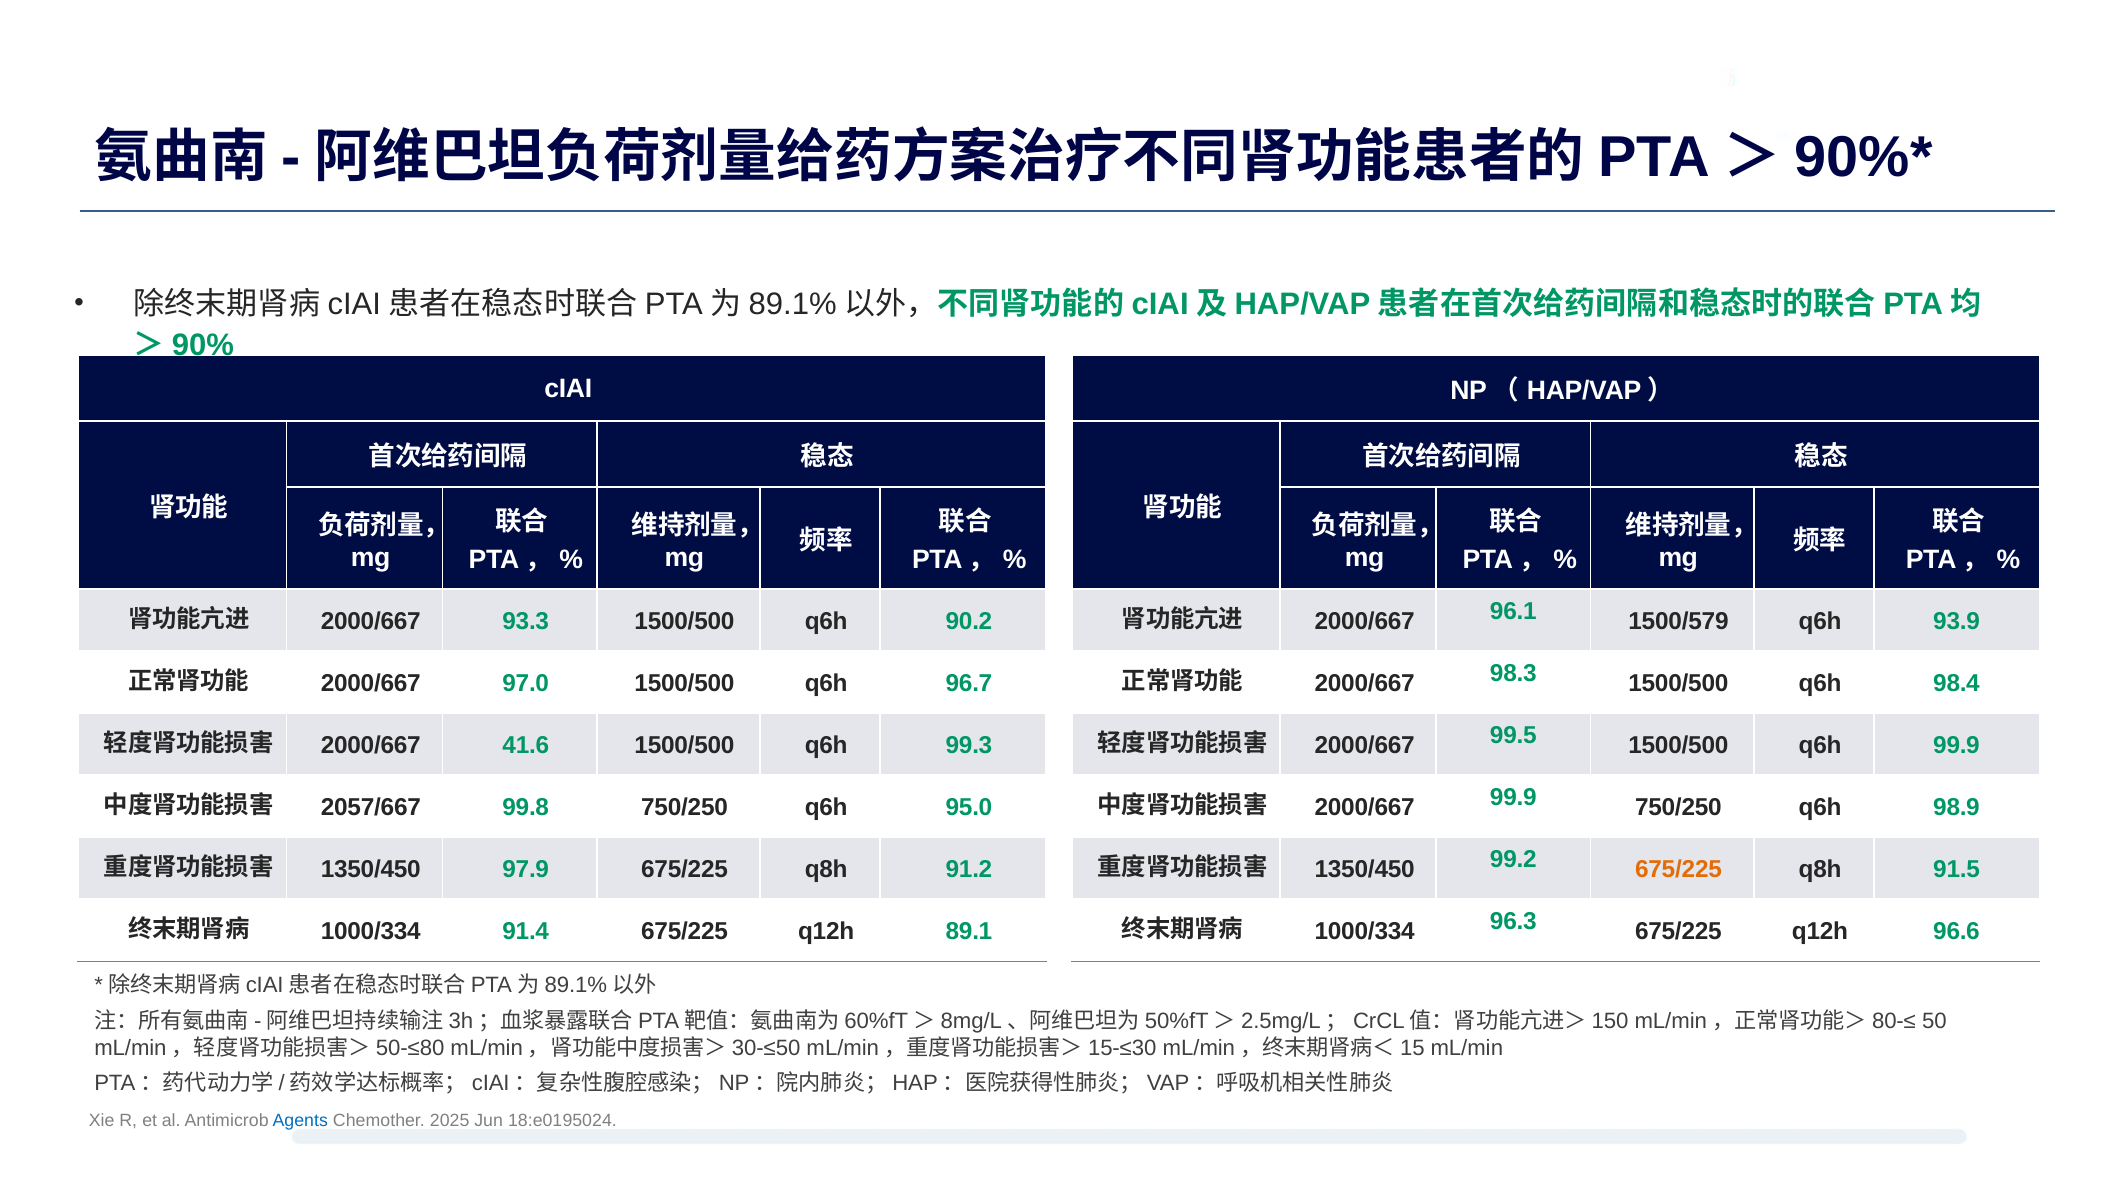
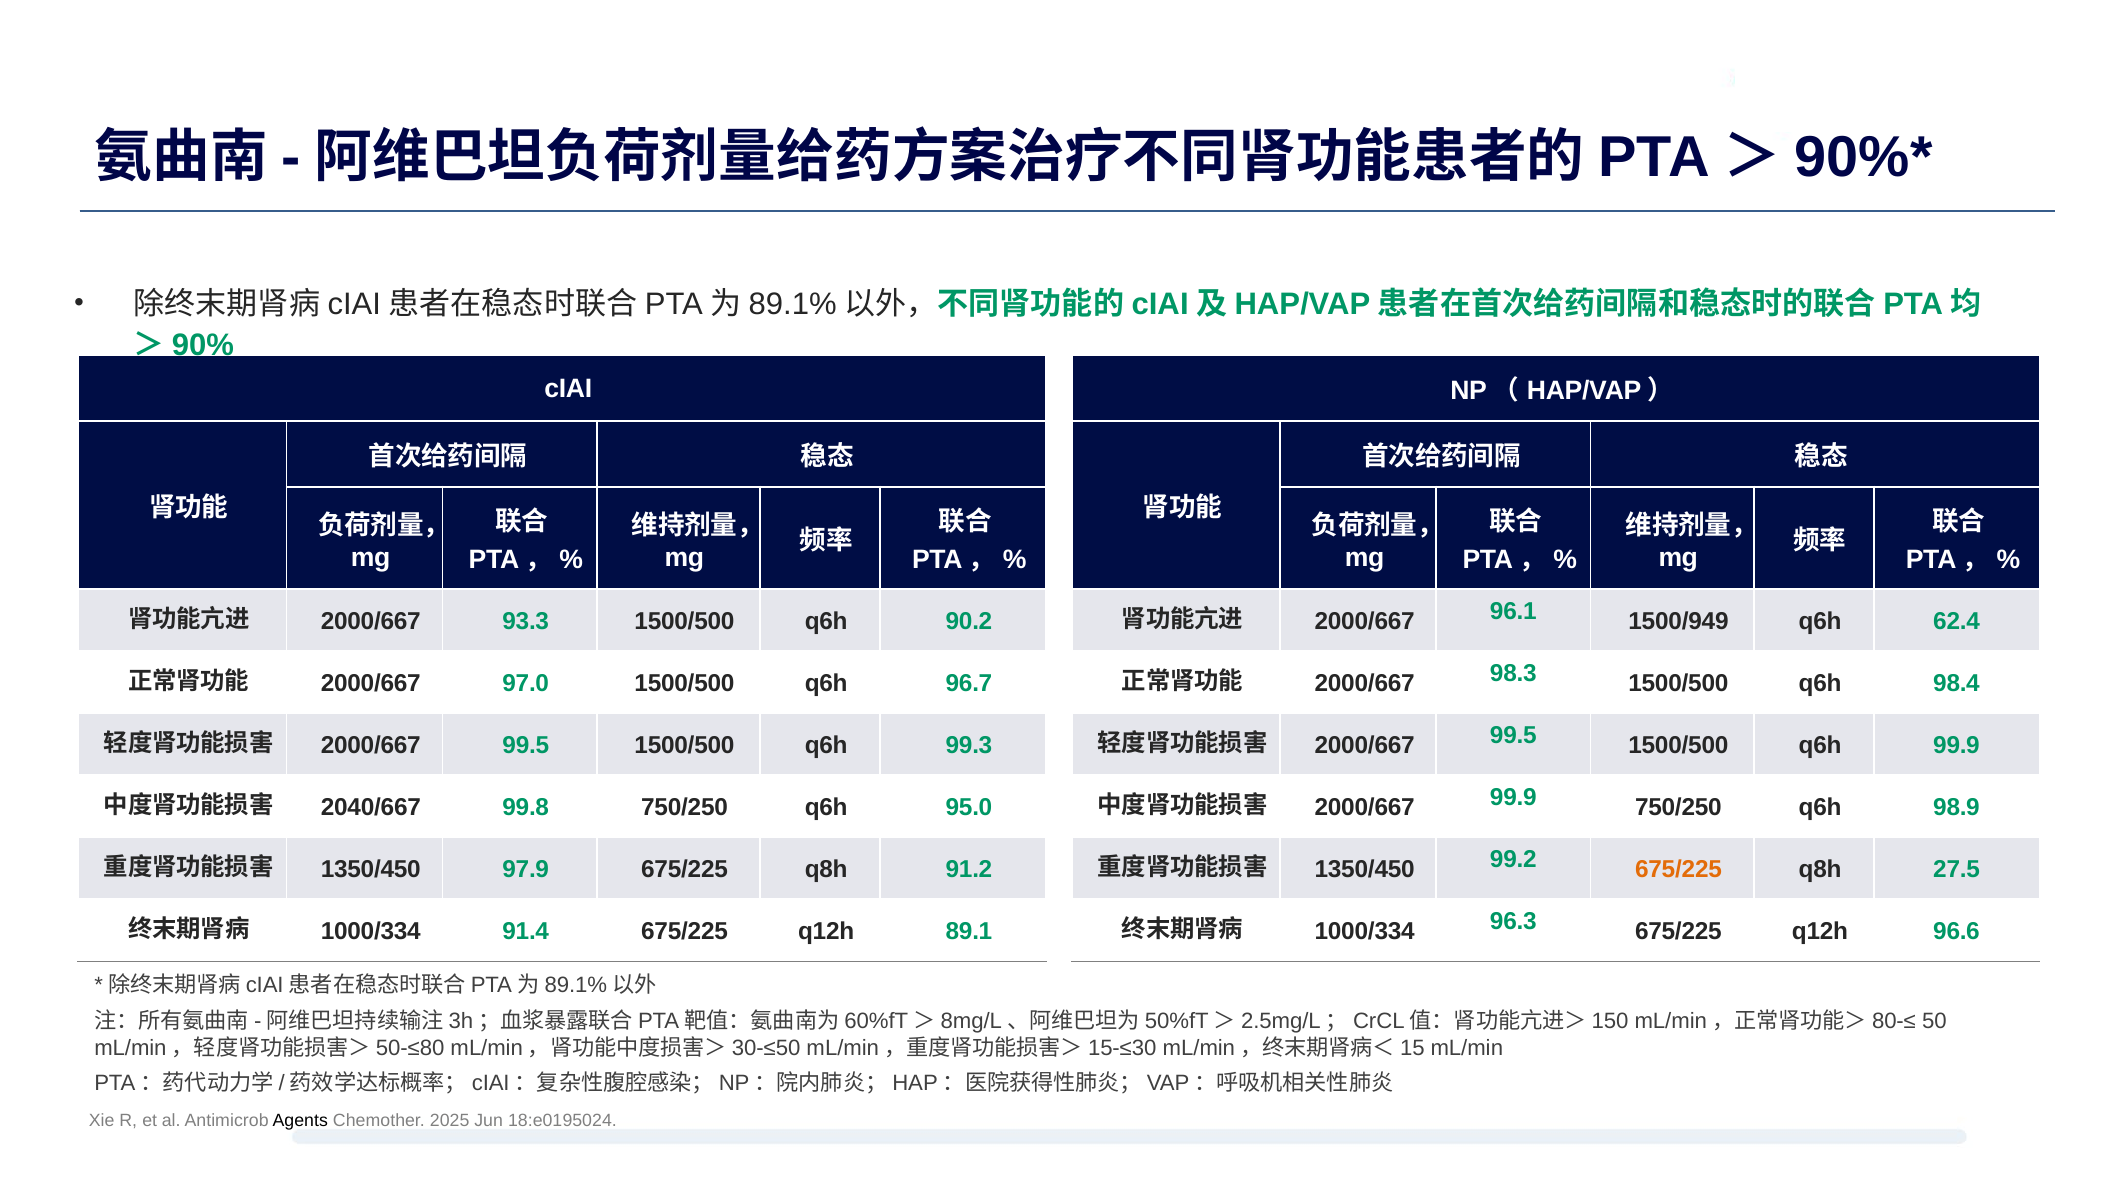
1500/579: 1500/579 -> 1500/949
93.9: 93.9 -> 62.4
41.6 at (526, 745): 41.6 -> 99.5
2057/667: 2057/667 -> 2040/667
91.5: 91.5 -> 27.5
Agents colour: blue -> black
